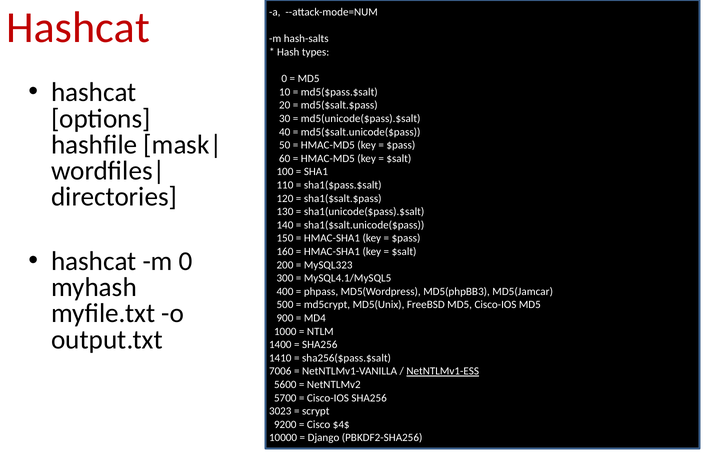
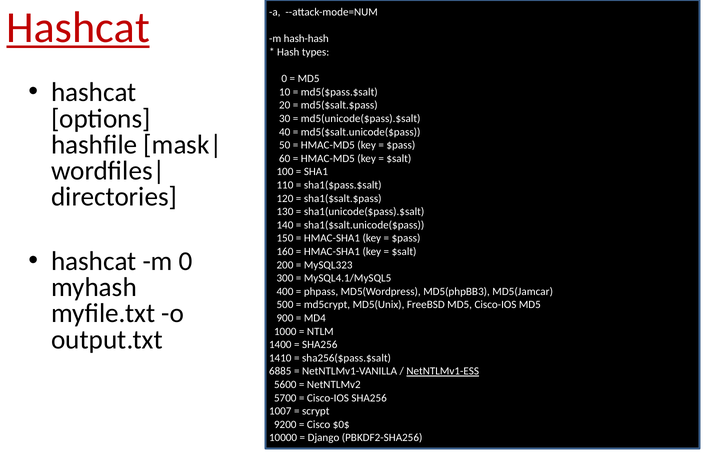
Hashcat at (78, 28) underline: none -> present
hash-salts: hash-salts -> hash-hash
7006: 7006 -> 6885
3023: 3023 -> 1007
$4$: $4$ -> $0$
